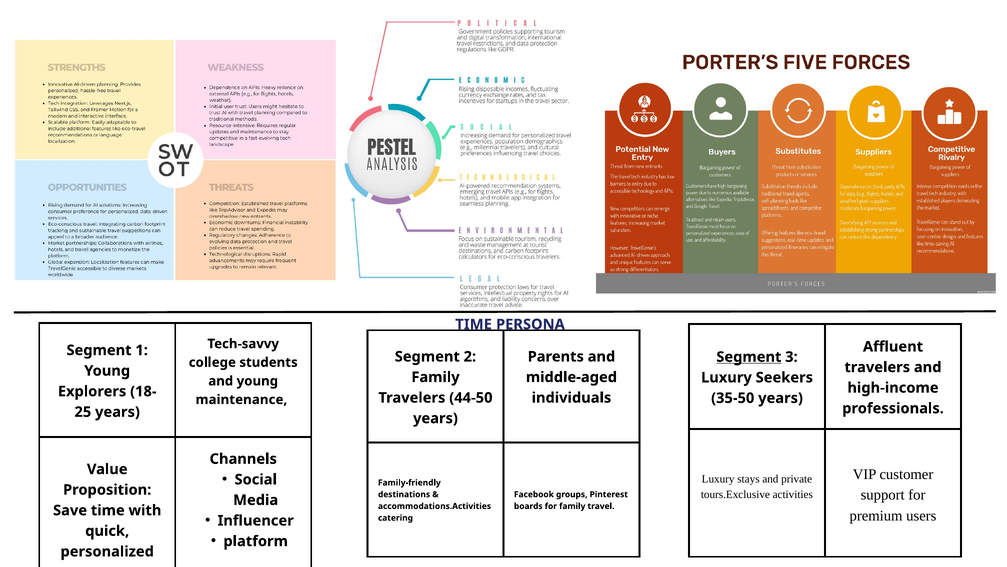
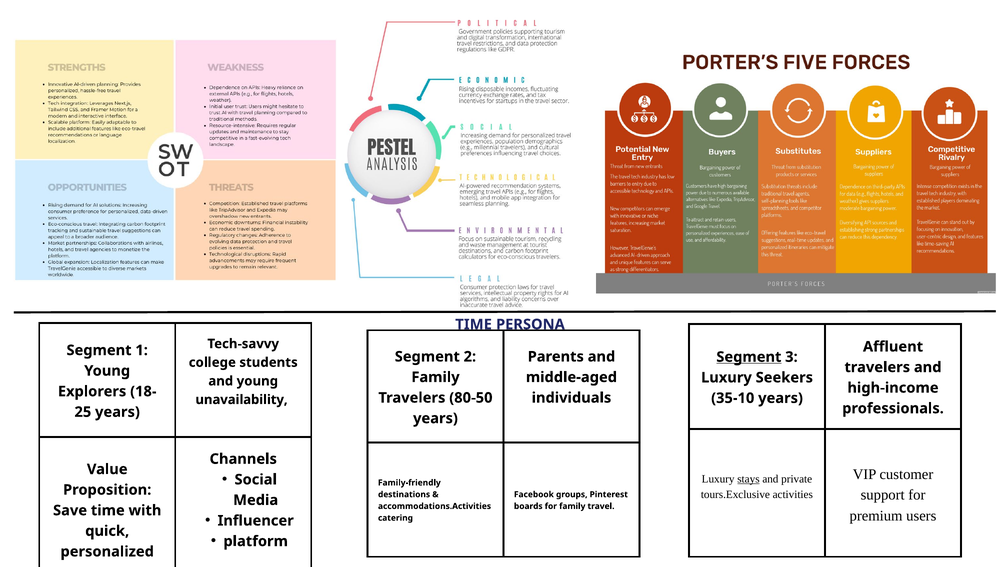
44-50: 44-50 -> 80-50
35-50: 35-50 -> 35-10
maintenance: maintenance -> unavailability
stays underline: none -> present
